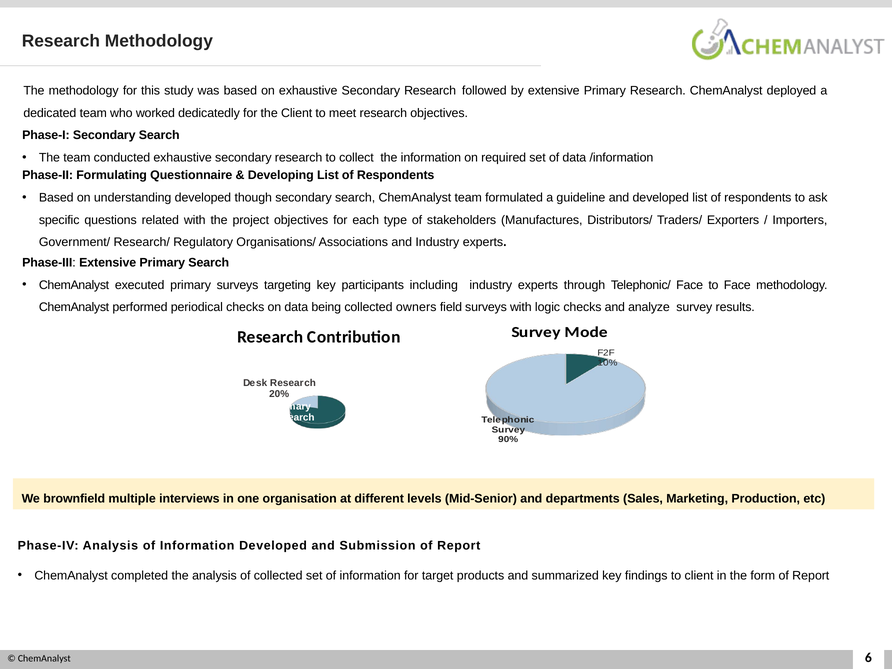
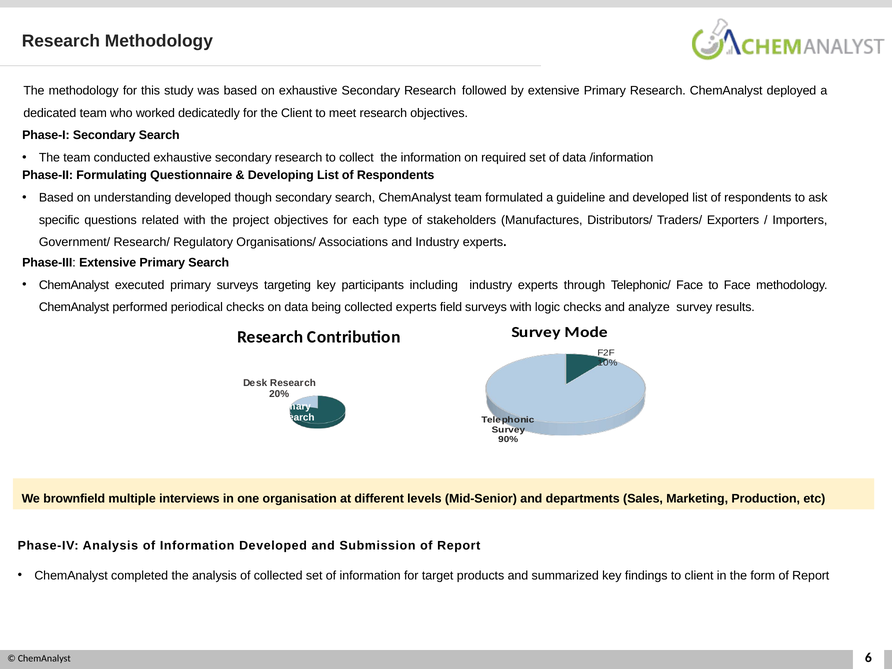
collected owners: owners -> experts
